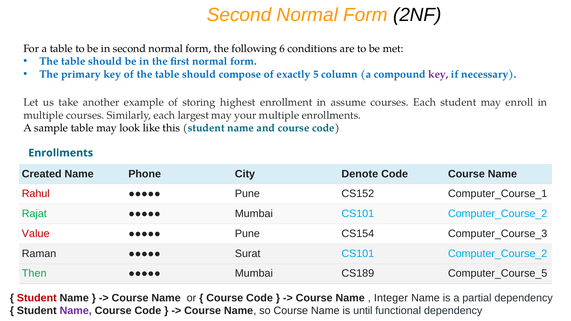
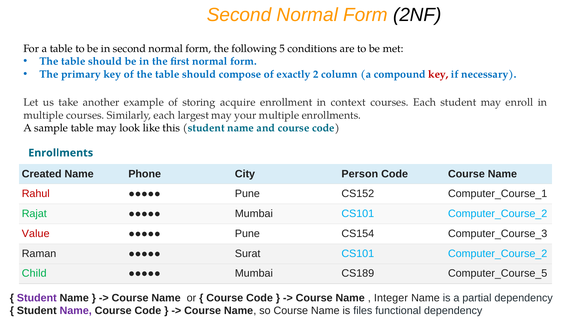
6: 6 -> 5
5: 5 -> 2
key at (438, 74) colour: purple -> red
highest: highest -> acquire
assume: assume -> context
Denote: Denote -> Person
Then: Then -> Child
Student at (37, 298) colour: red -> purple
until: until -> files
